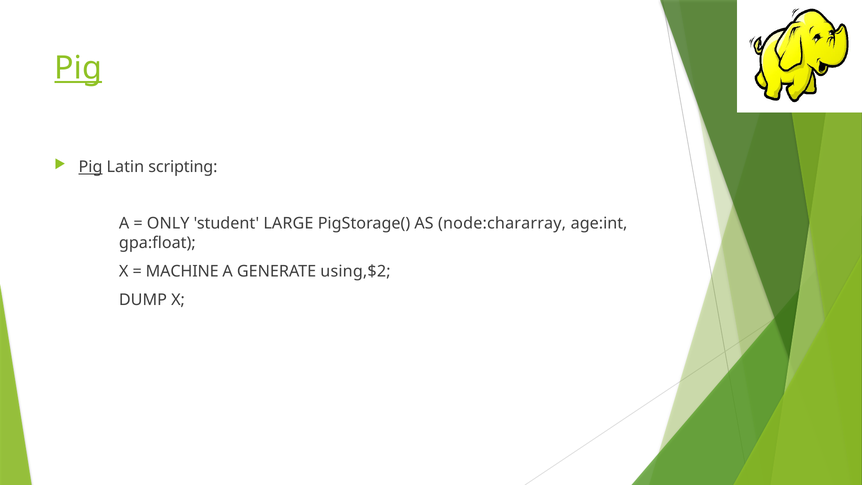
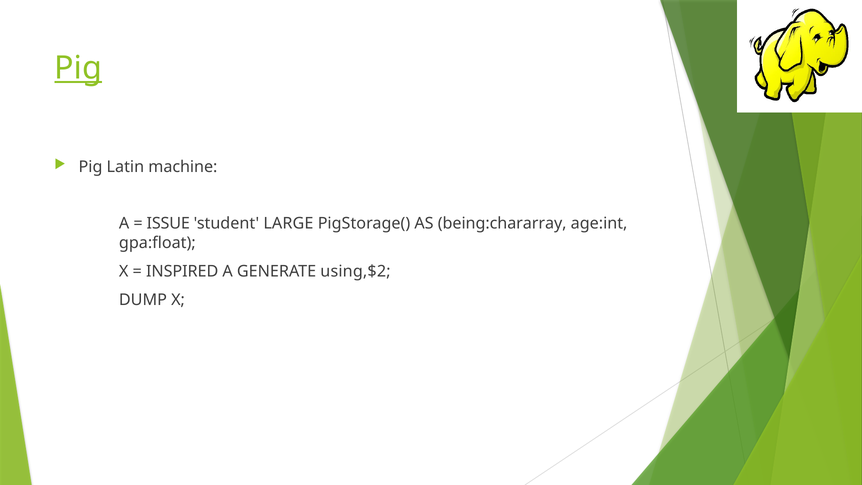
Pig at (91, 167) underline: present -> none
scripting: scripting -> machine
ONLY: ONLY -> ISSUE
node:chararray: node:chararray -> being:chararray
MACHINE: MACHINE -> INSPIRED
